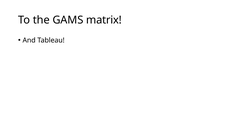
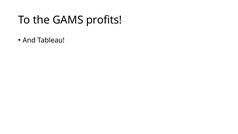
matrix: matrix -> profits
